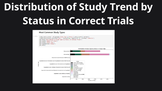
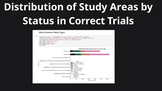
Trend: Trend -> Areas
